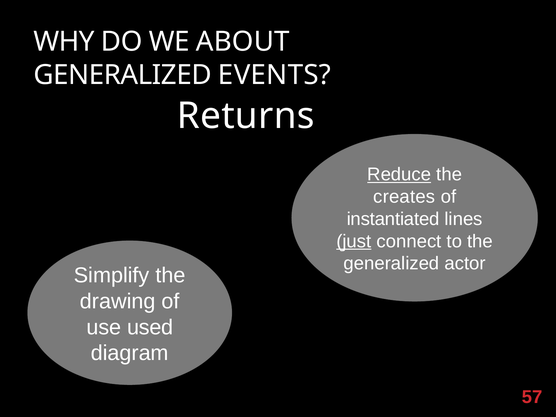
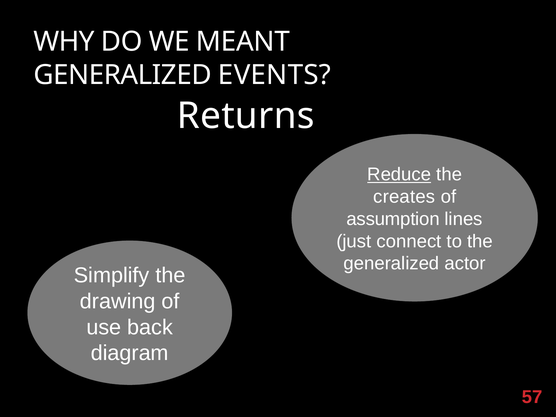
ABOUT: ABOUT -> MEANT
instantiated: instantiated -> assumption
just underline: present -> none
used: used -> back
